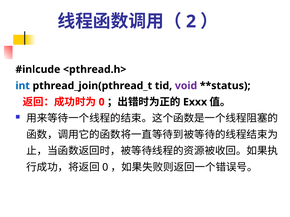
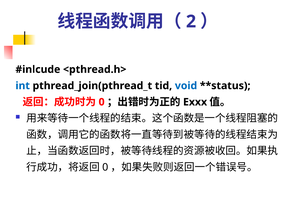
void colour: purple -> blue
